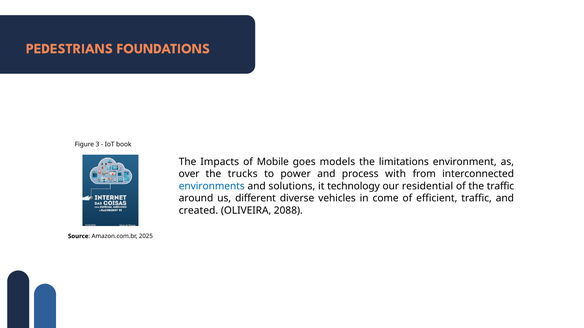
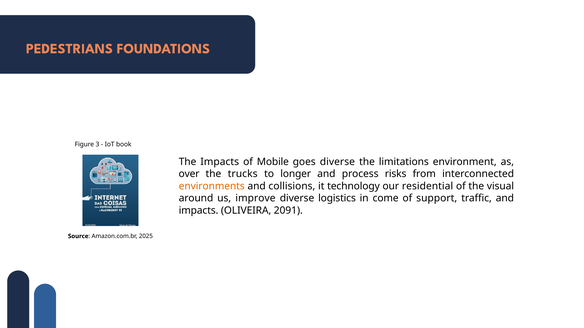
goes models: models -> diverse
power: power -> longer
with: with -> risks
environments colour: blue -> orange
solutions: solutions -> collisions
the traffic: traffic -> visual
different: different -> improve
vehicles: vehicles -> logistics
efficient: efficient -> support
created at (198, 211): created -> impacts
2088: 2088 -> 2091
